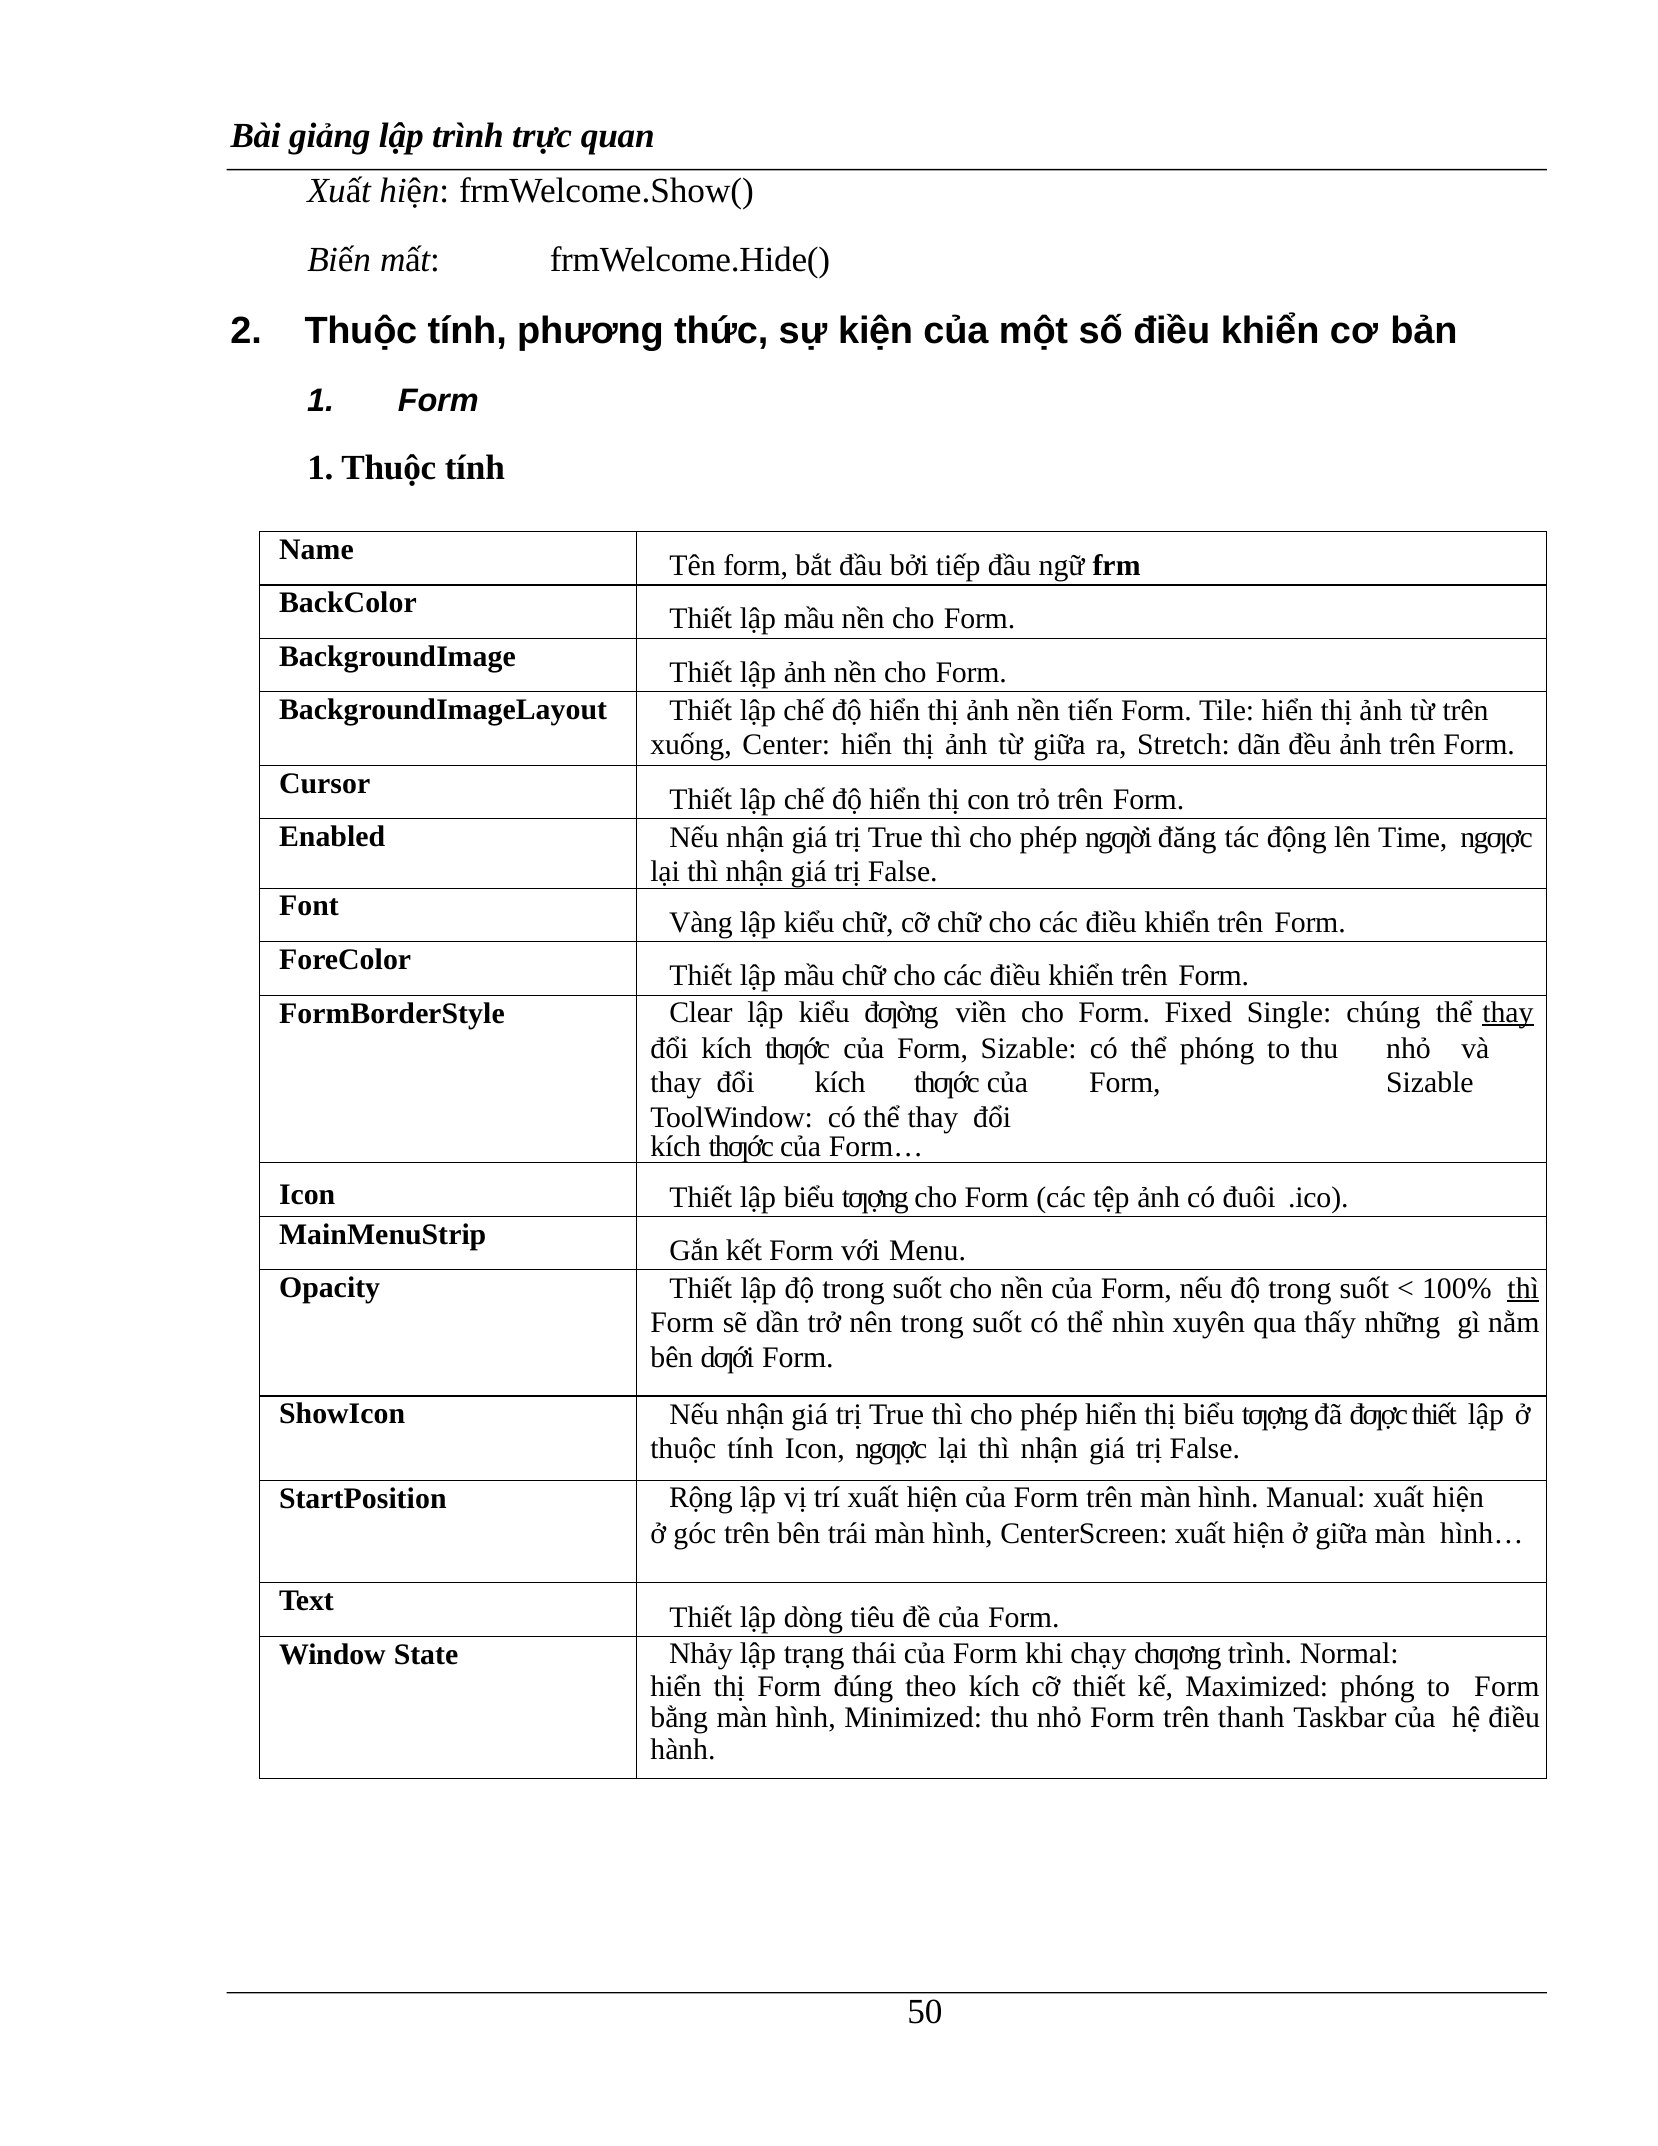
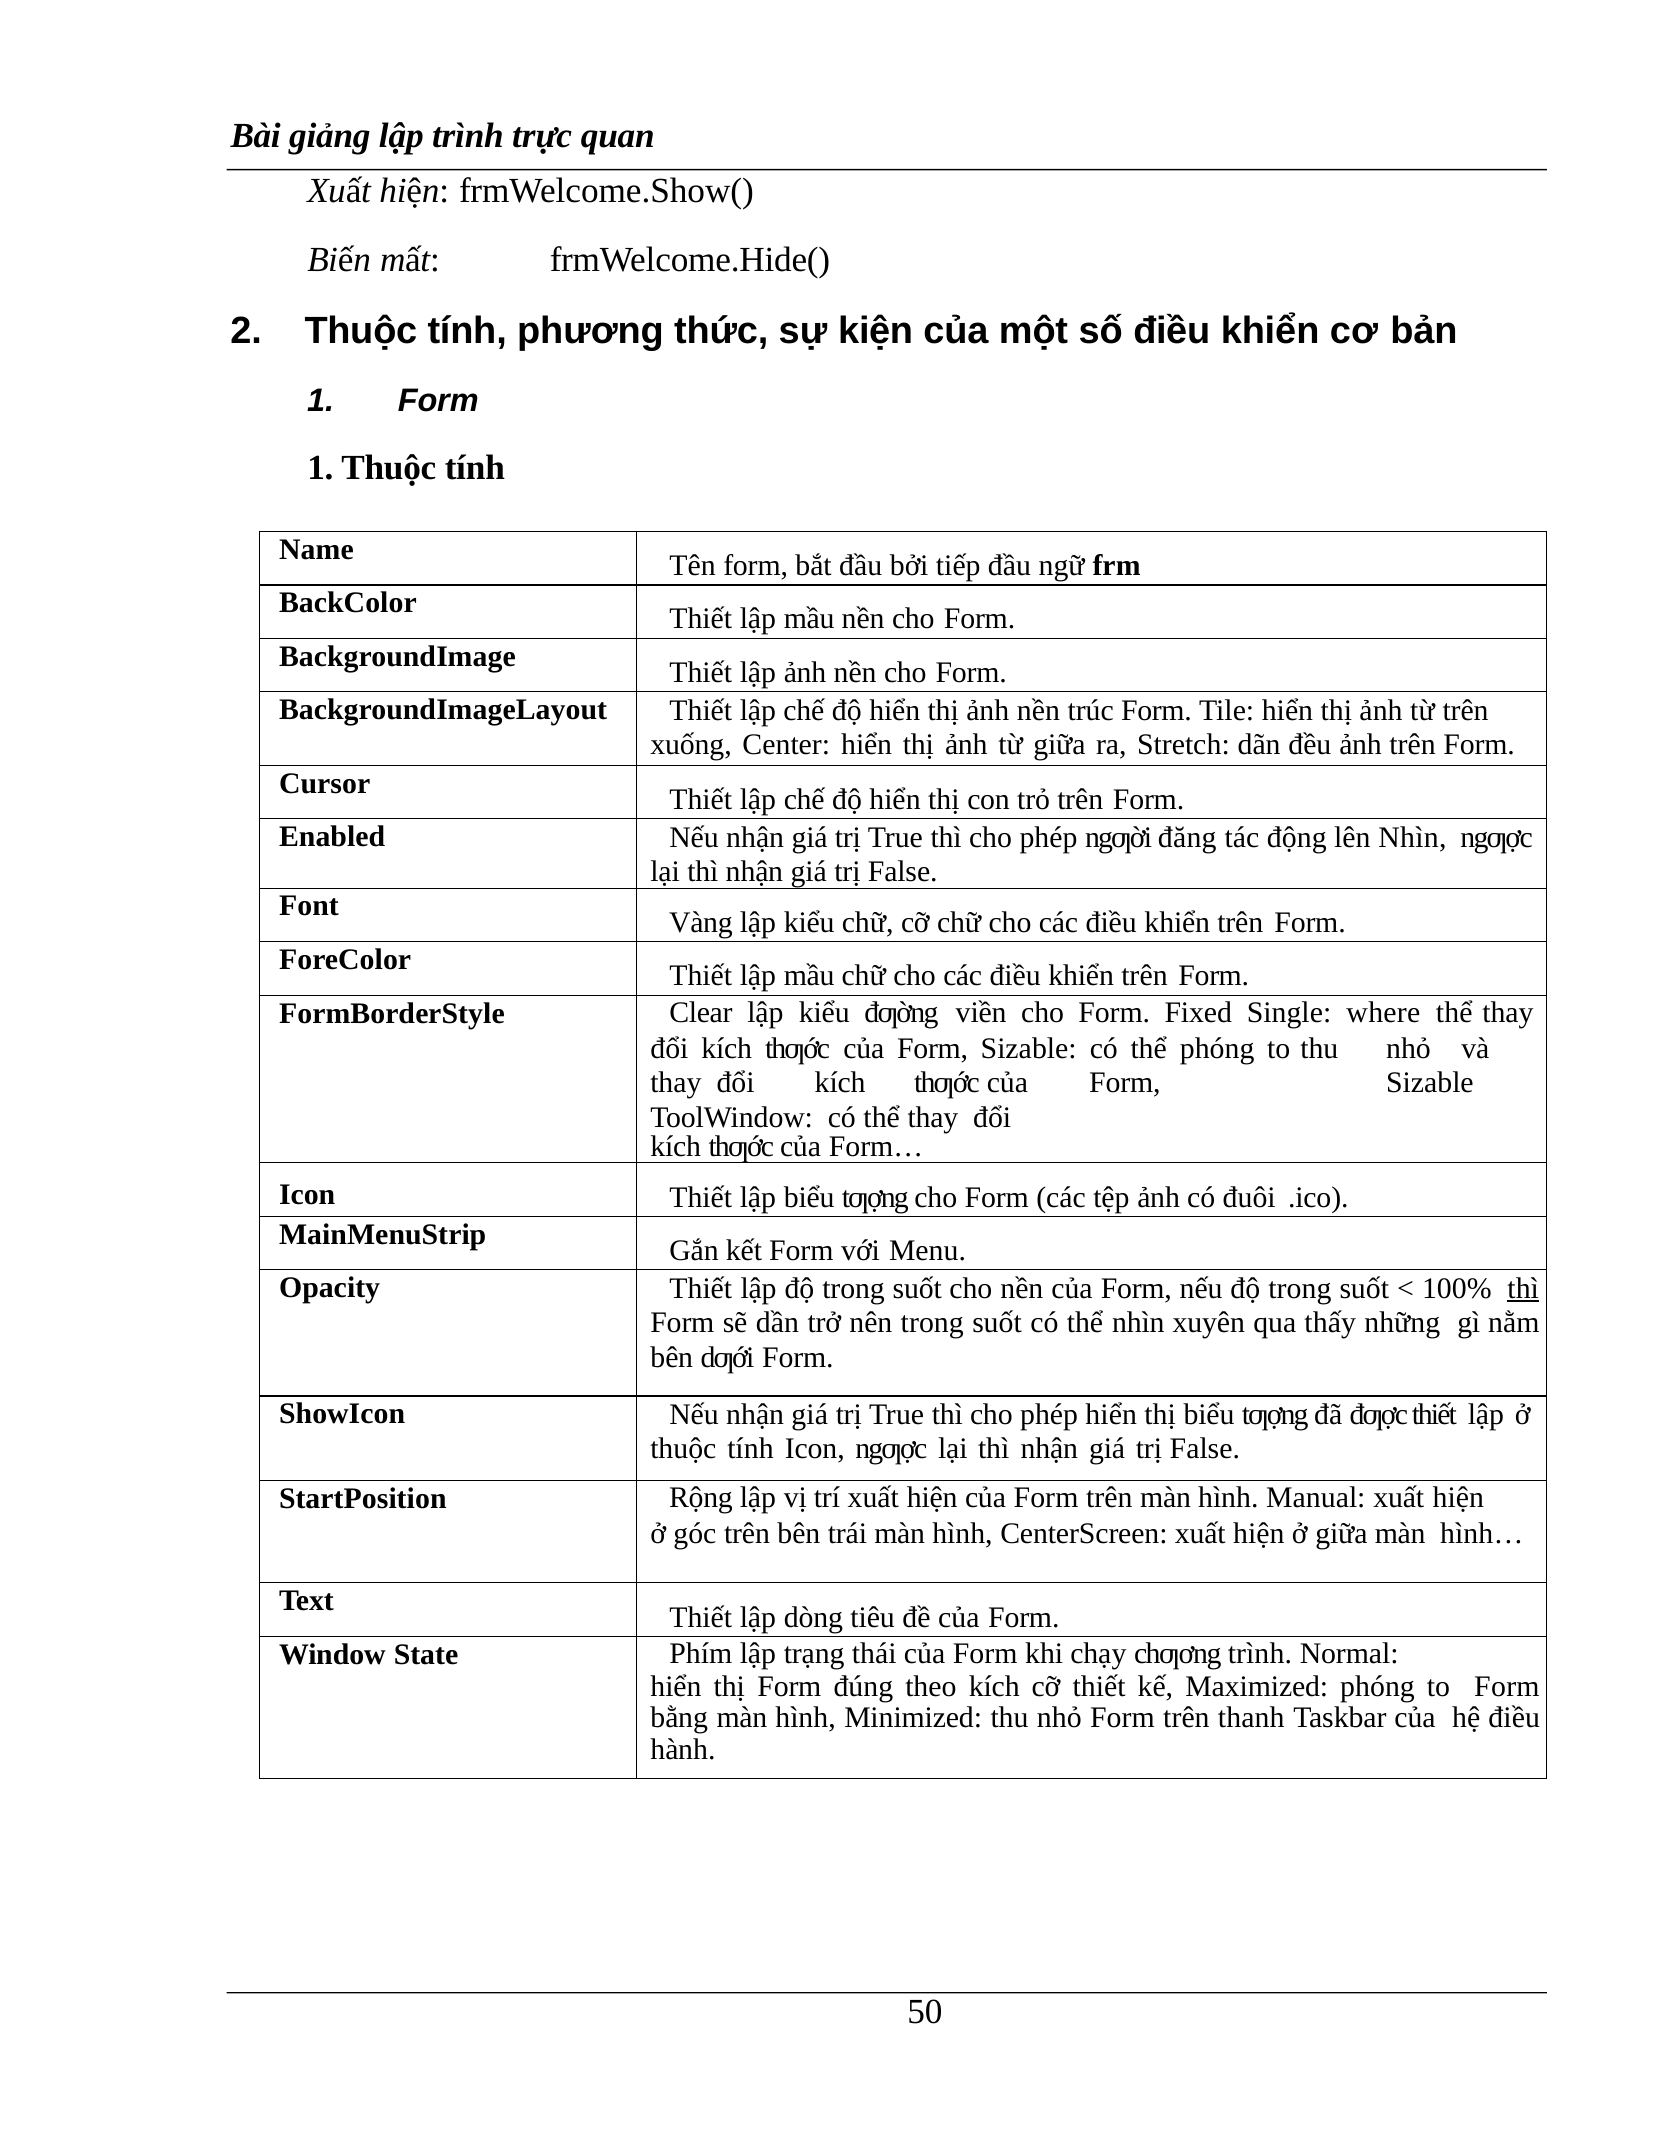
tiến: tiến -> trúc
lên Time: Time -> Nhìn
chúng: chúng -> where
thay at (1508, 1012) underline: present -> none
Nhảy: Nhảy -> Phím
